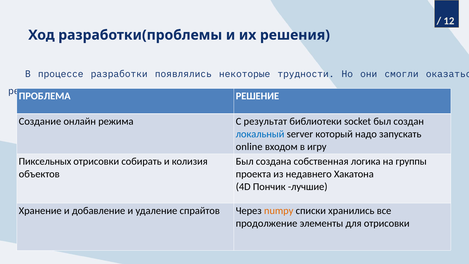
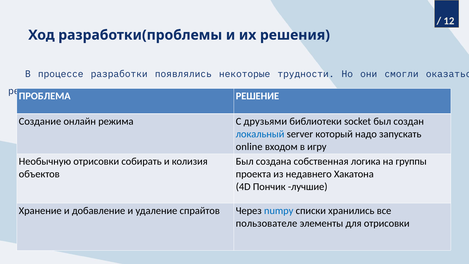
результат: результат -> друзьями
Пиксельных: Пиксельных -> Необычную
numpy colour: orange -> blue
продолжение: продолжение -> пользователе
